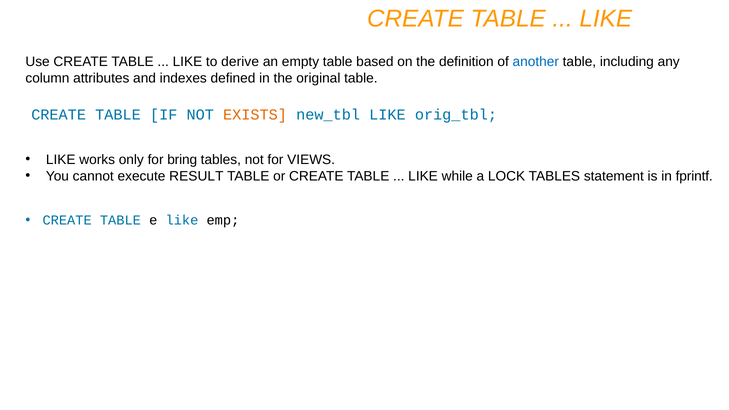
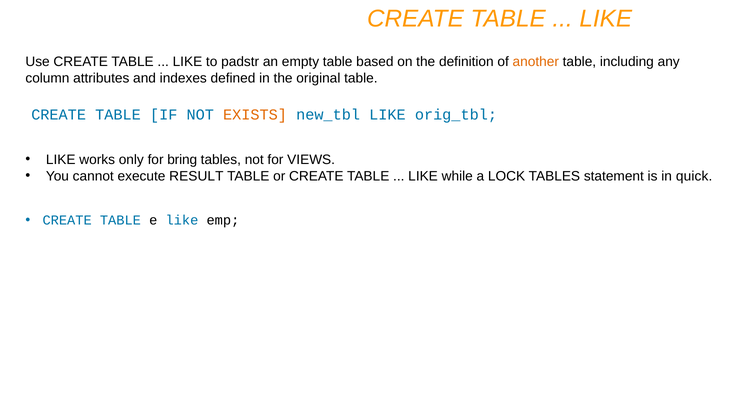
derive: derive -> padstr
another colour: blue -> orange
fprintf: fprintf -> quick
